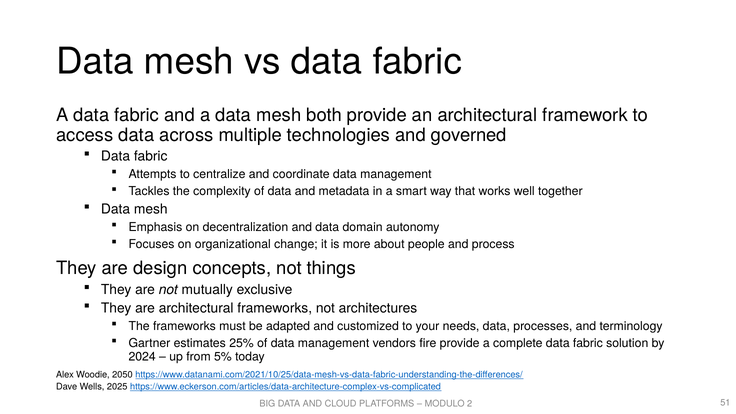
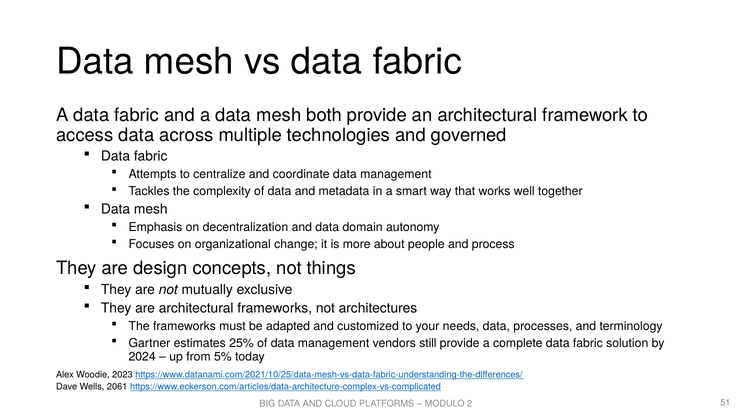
fire: fire -> still
2050: 2050 -> 2023
2025: 2025 -> 2061
